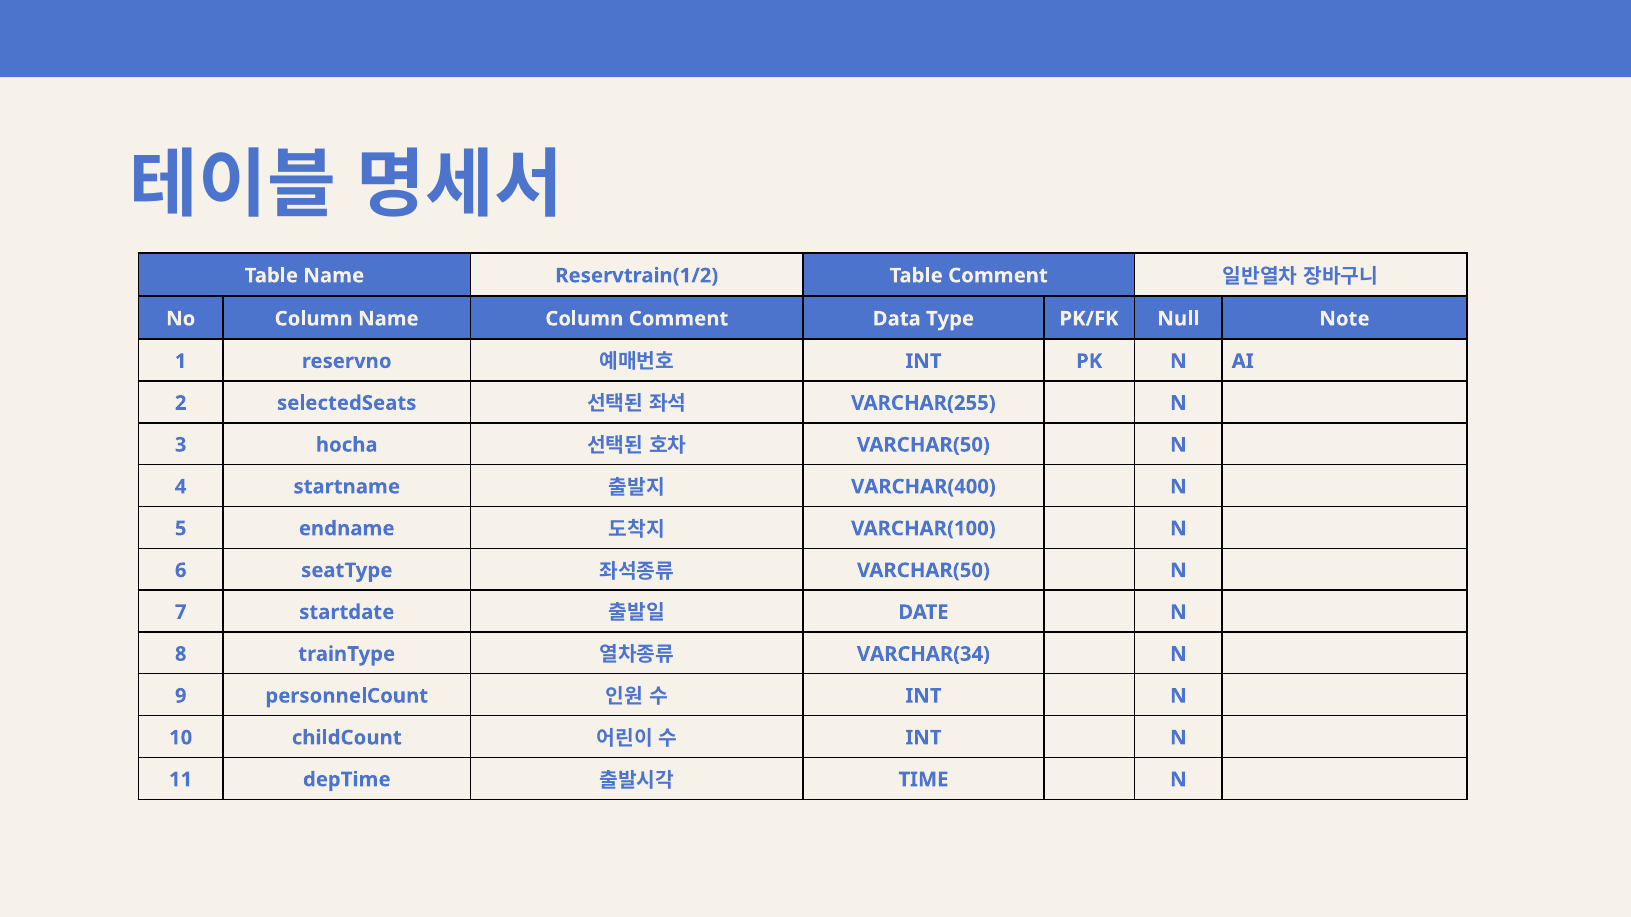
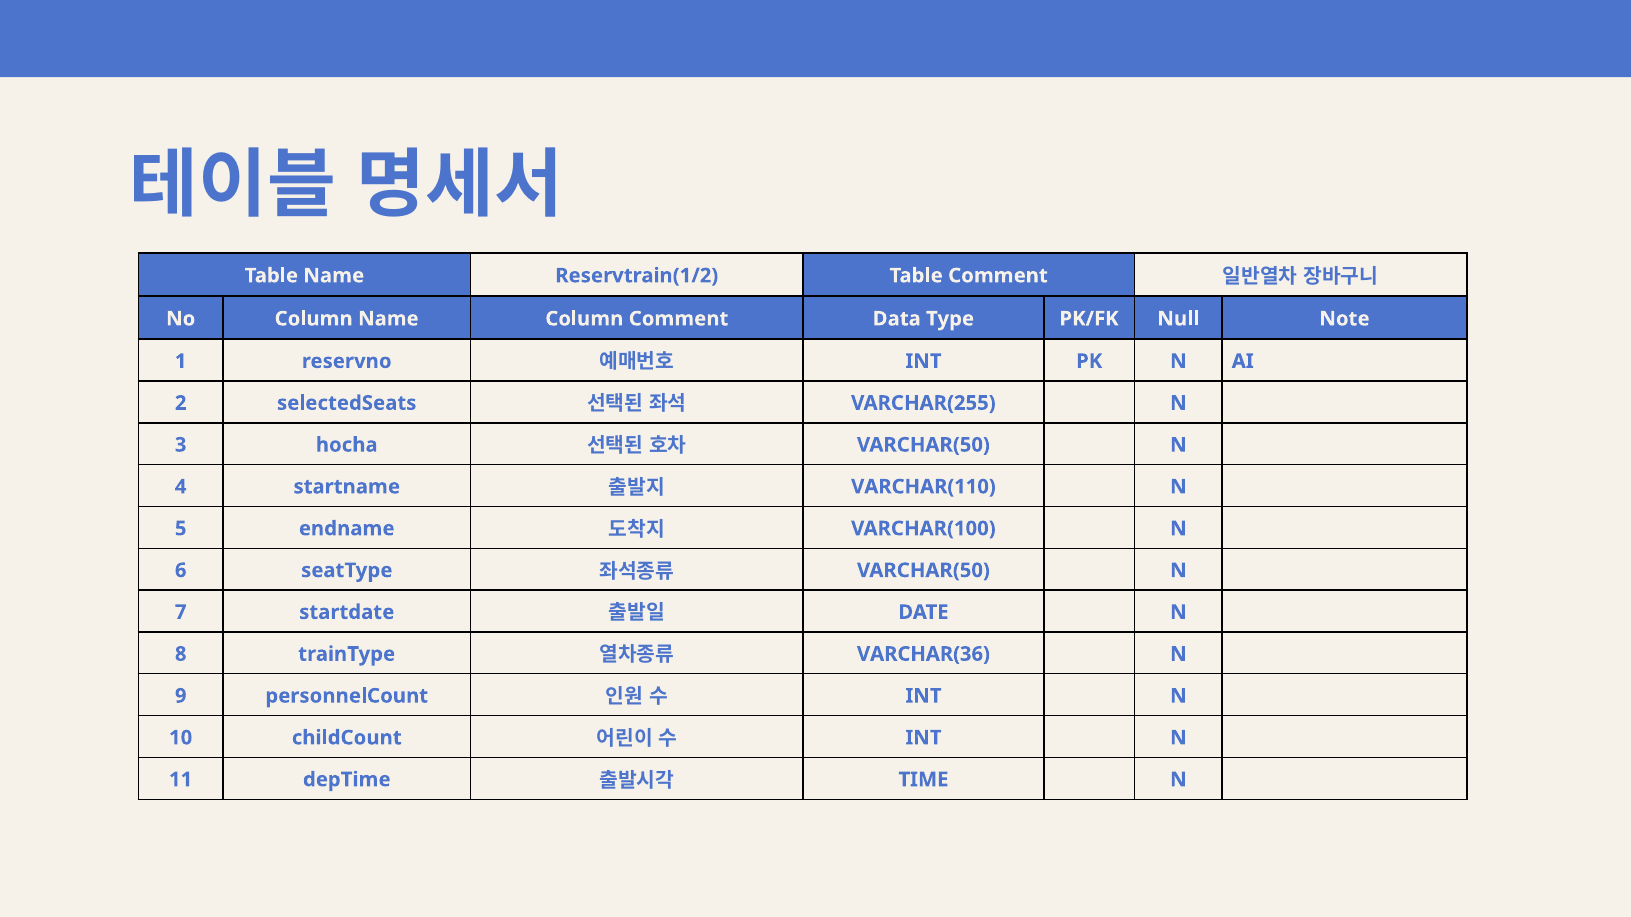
VARCHAR(400: VARCHAR(400 -> VARCHAR(110
VARCHAR(34: VARCHAR(34 -> VARCHAR(36
